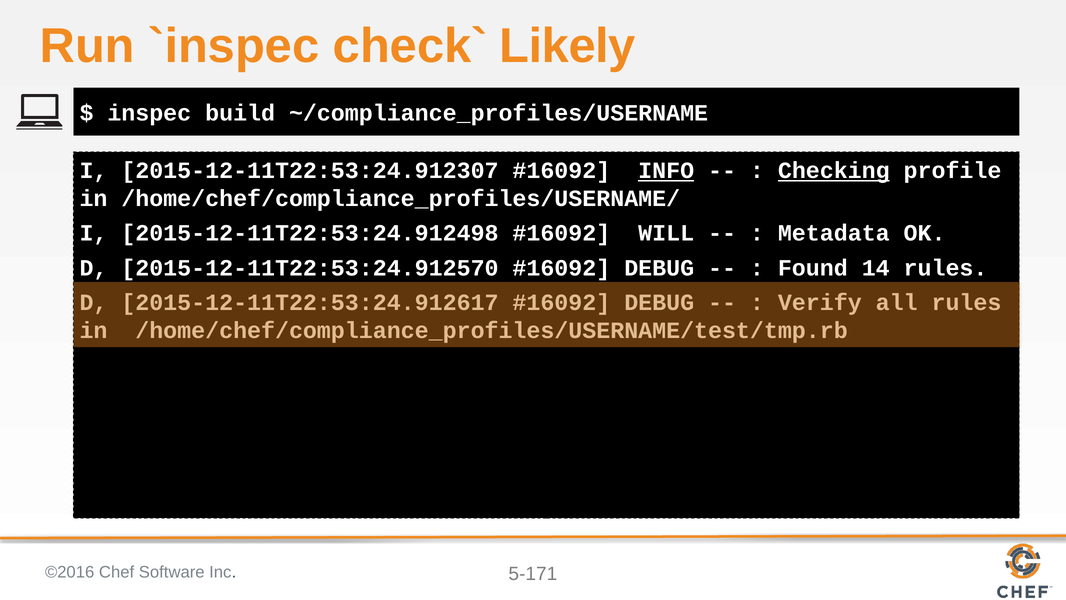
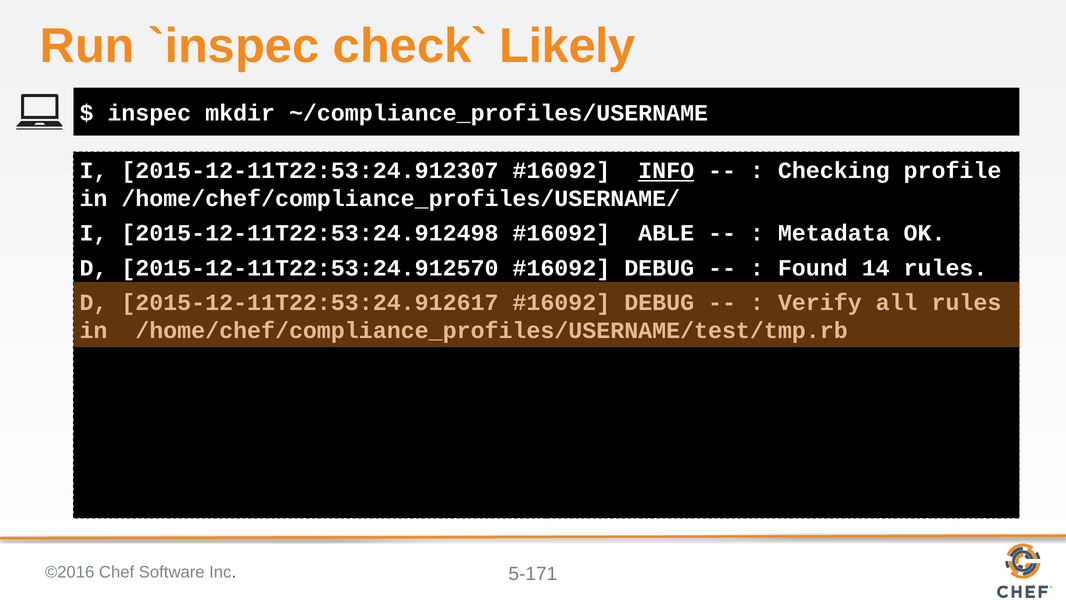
build: build -> mkdir
Checking underline: present -> none
WILL: WILL -> ABLE
